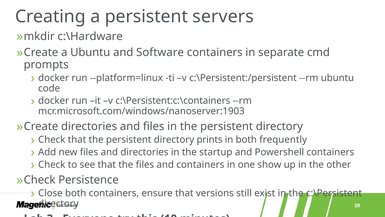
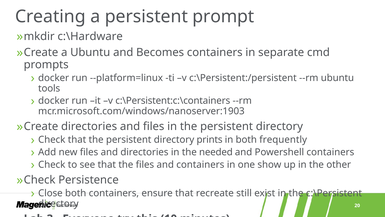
servers: servers -> prompt
Software: Software -> Becomes
code: code -> tools
startup: startup -> needed
versions: versions -> recreate
